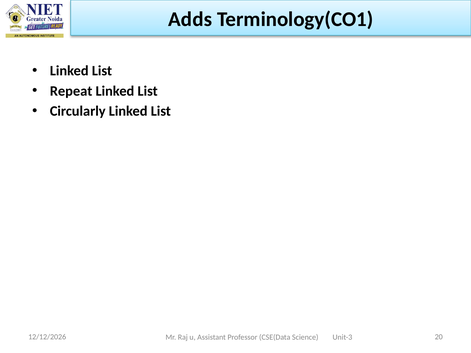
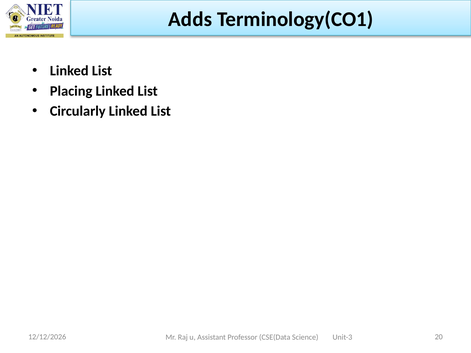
Repeat: Repeat -> Placing
